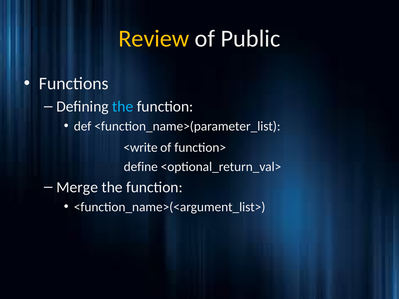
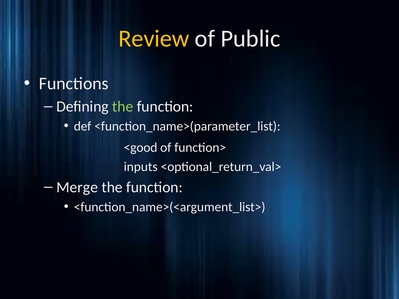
the at (123, 107) colour: light blue -> light green
<write: <write -> <good
define: define -> inputs
